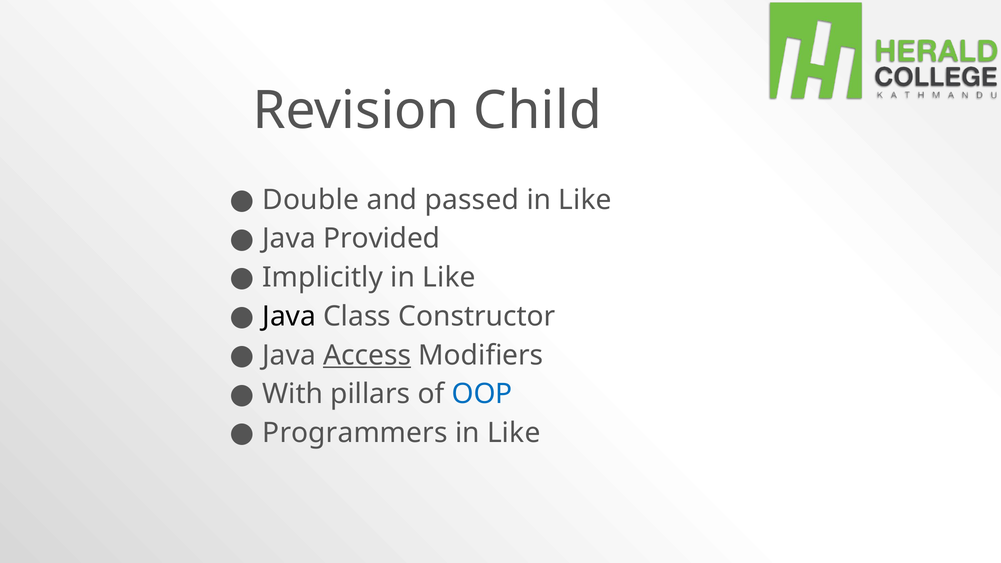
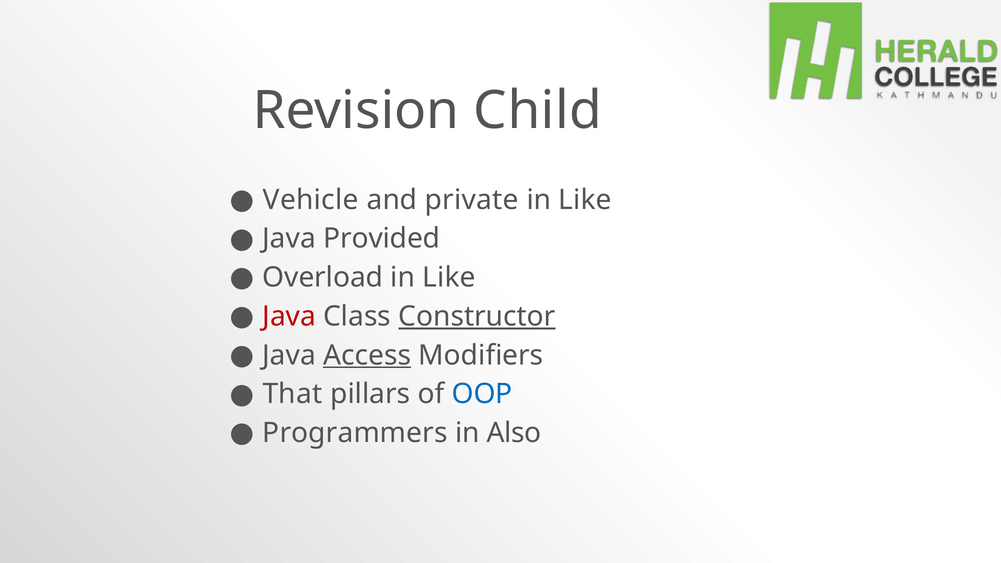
Double: Double -> Vehicle
passed: passed -> private
Implicitly: Implicitly -> Overload
Java at (289, 316) colour: black -> red
Constructor underline: none -> present
With: With -> That
Like at (514, 433): Like -> Also
